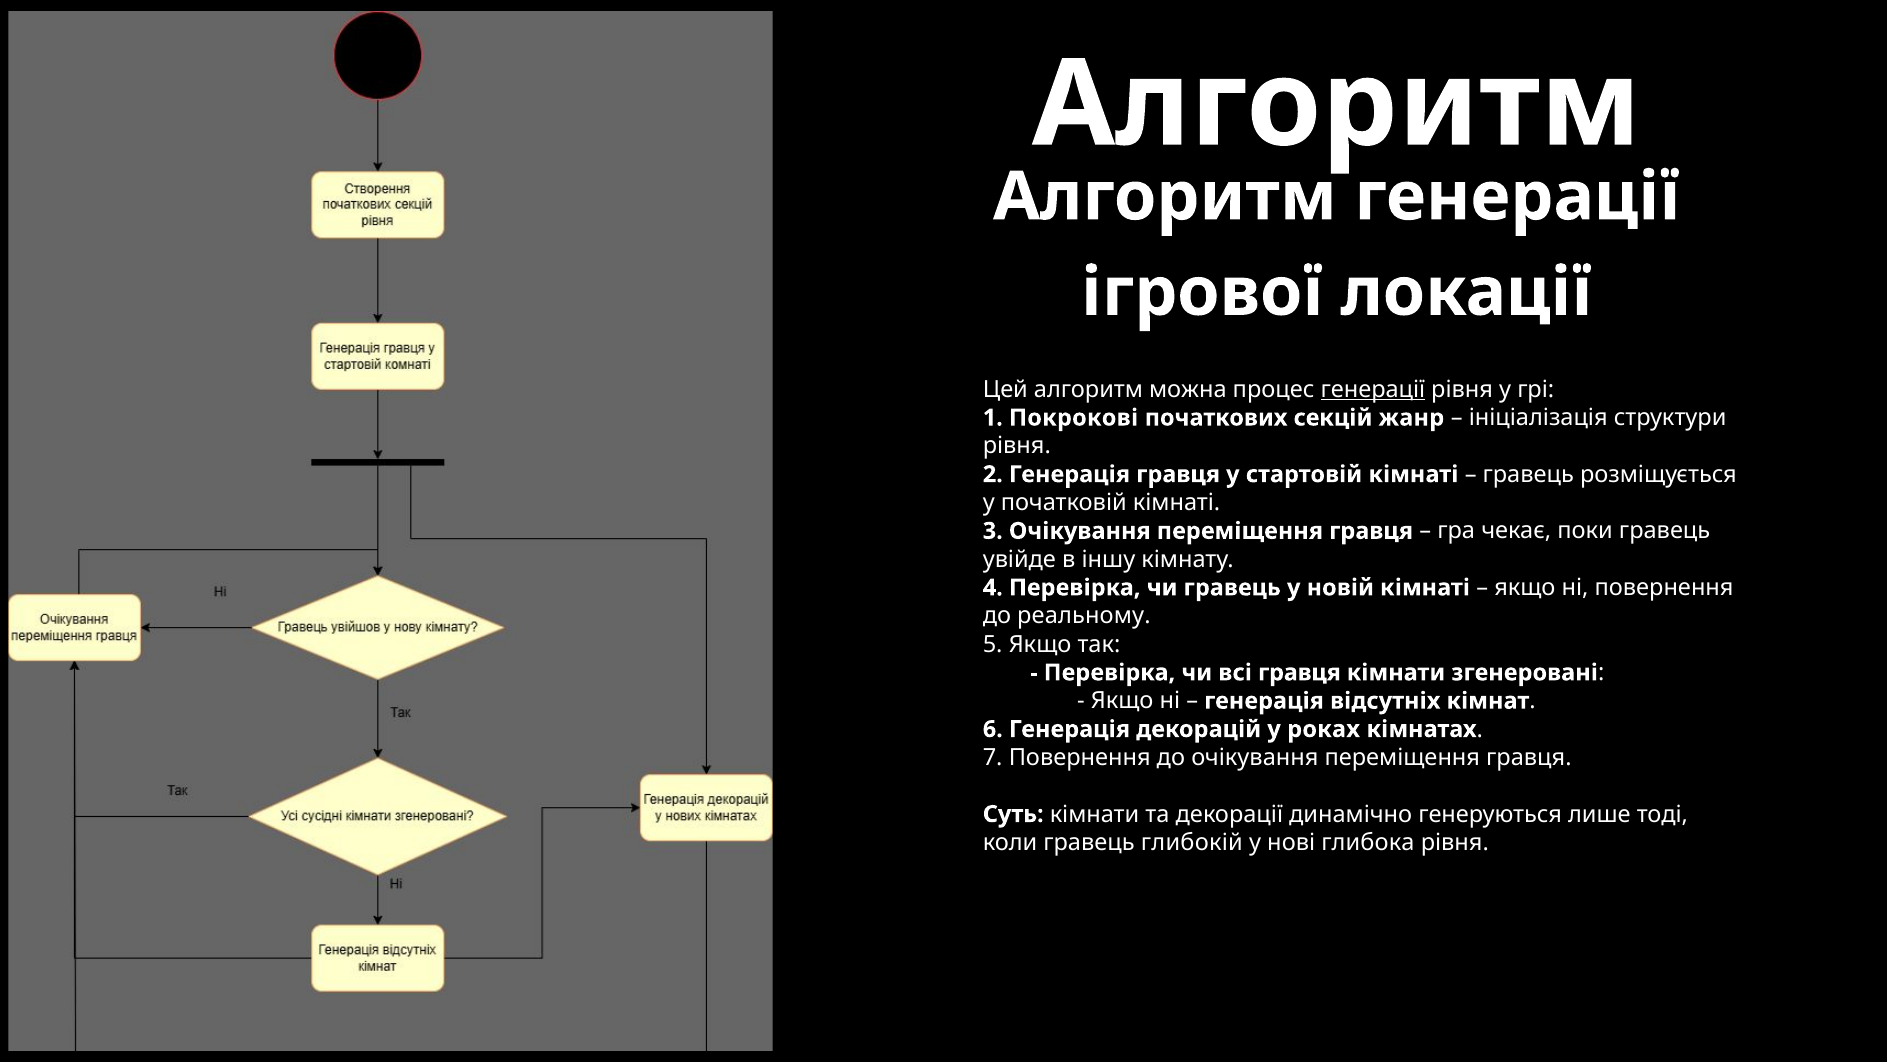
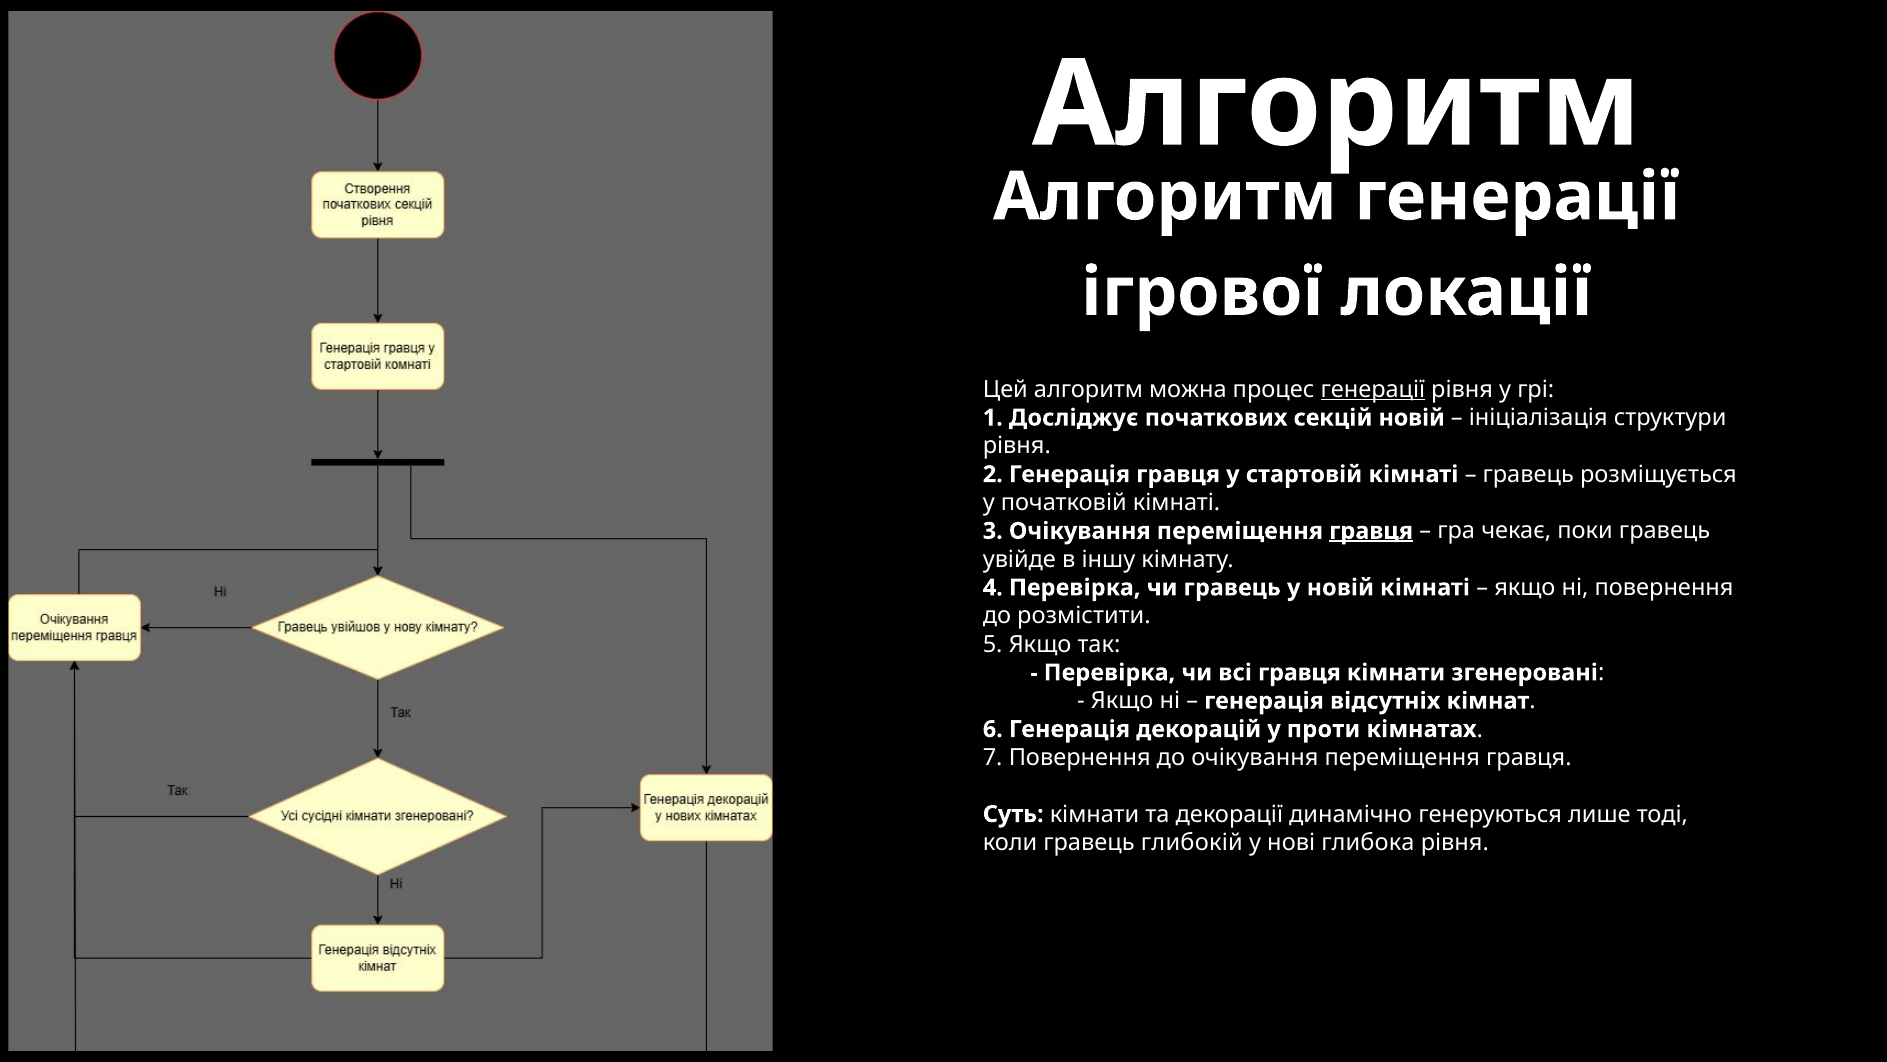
Покрокові: Покрокові -> Досліджує
секцій жанр: жанр -> новій
гравця at (1371, 531) underline: none -> present
реальному: реальному -> розмістити
роках: роках -> проти
